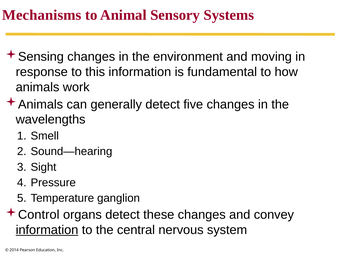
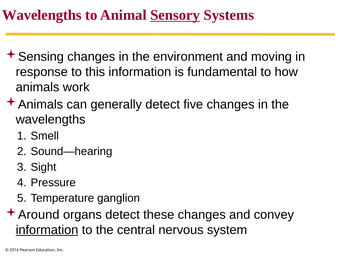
Mechanisms at (42, 15): Mechanisms -> Wavelengths
Sensory underline: none -> present
Control: Control -> Around
